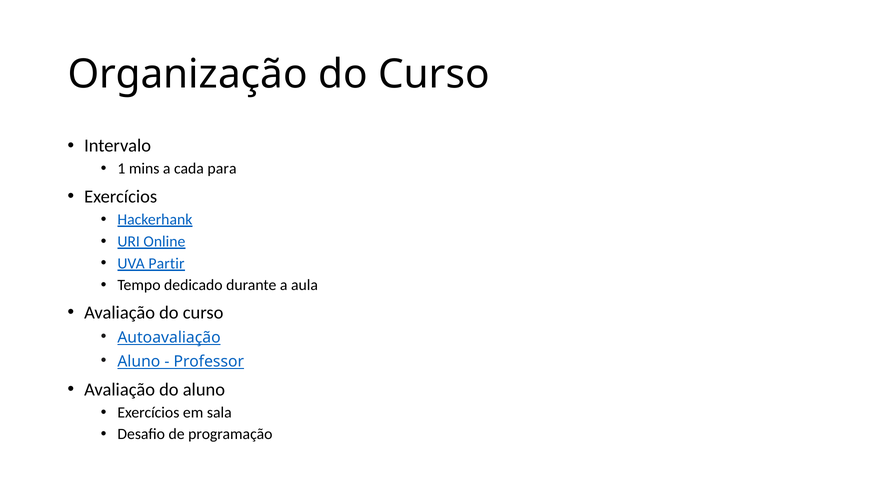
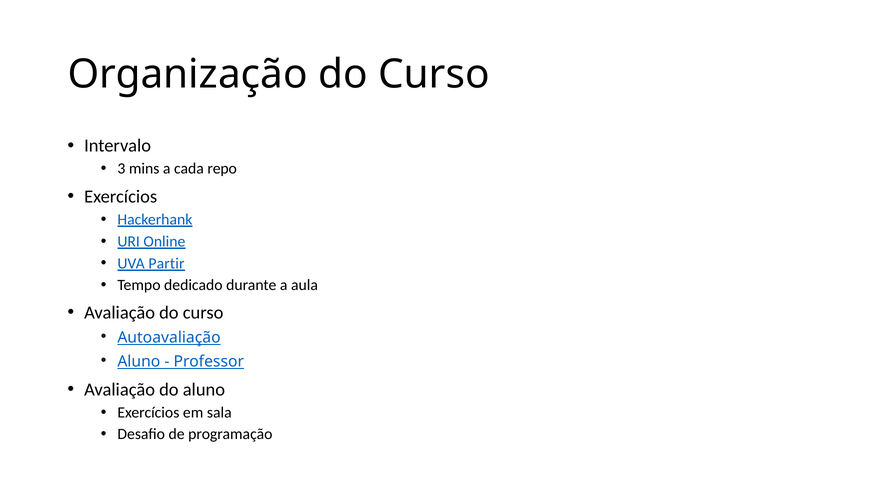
1: 1 -> 3
para: para -> repo
